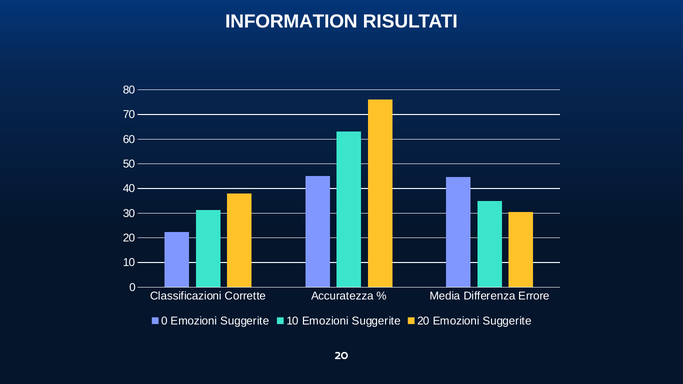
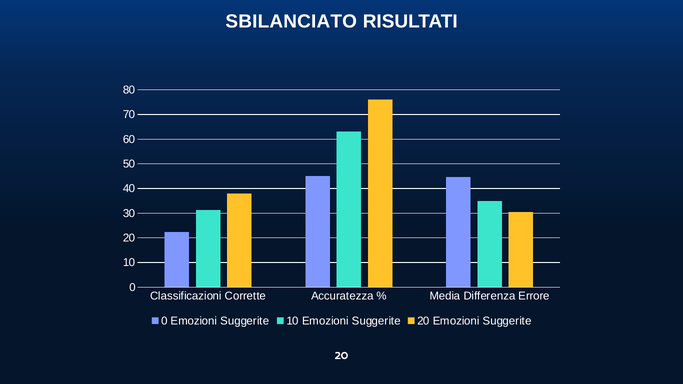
INFORMATION: INFORMATION -> SBILANCIATO
